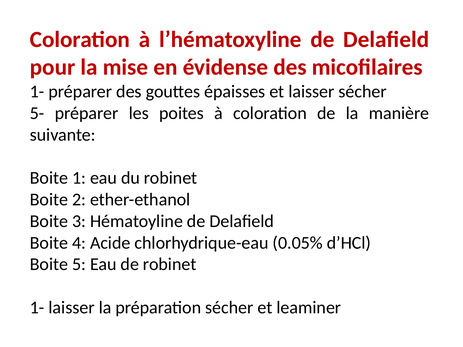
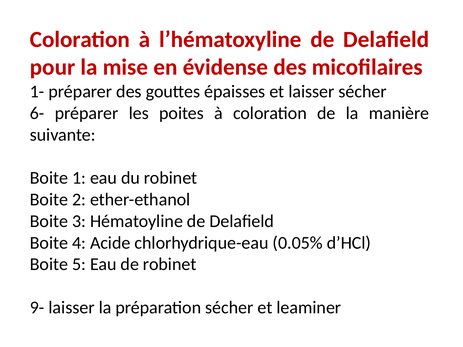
5-: 5- -> 6-
1- at (37, 308): 1- -> 9-
